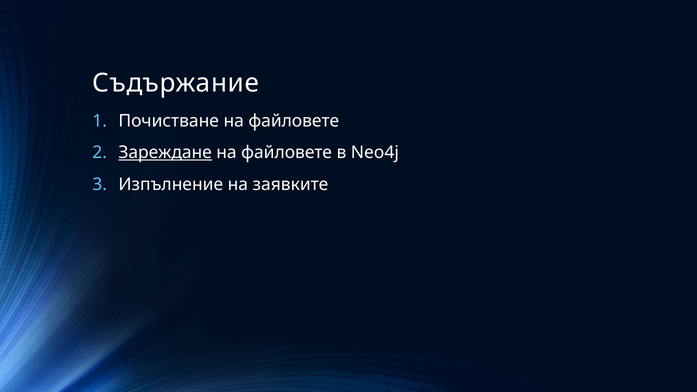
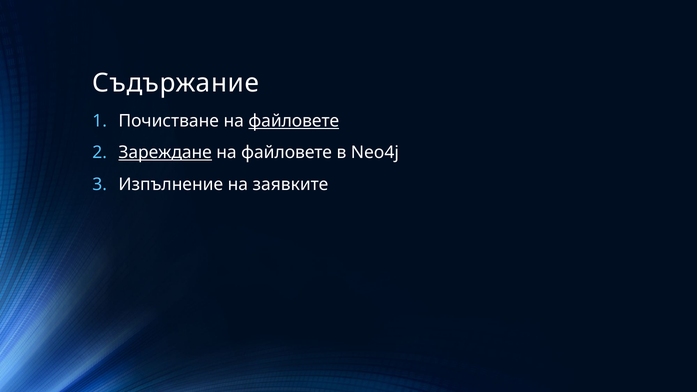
файловете at (294, 121) underline: none -> present
